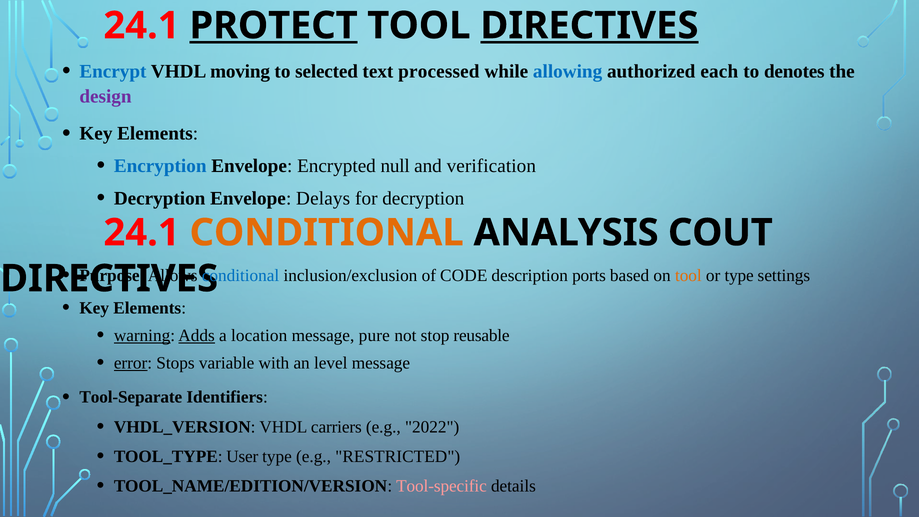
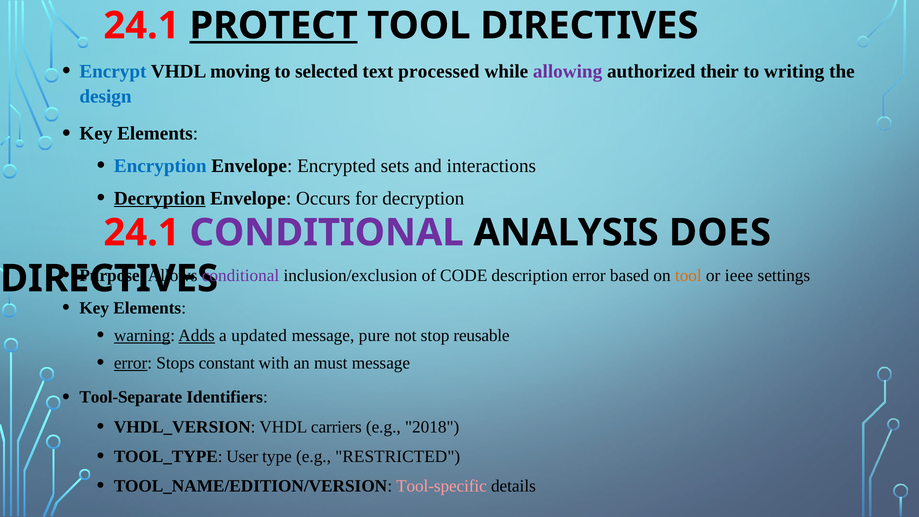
DIRECTIVES at (589, 26) underline: present -> none
allowing colour: blue -> purple
each: each -> their
denotes: denotes -> writing
design colour: purple -> blue
null: null -> sets
verification: verification -> interactions
Decryption at (160, 198) underline: none -> present
Delays: Delays -> Occurs
CONDITIONAL at (327, 233) colour: orange -> purple
COUT: COUT -> DOES
conditional at (241, 276) colour: blue -> purple
description ports: ports -> error
or type: type -> ieee
location: location -> updated
variable: variable -> constant
level: level -> must
2022: 2022 -> 2018
